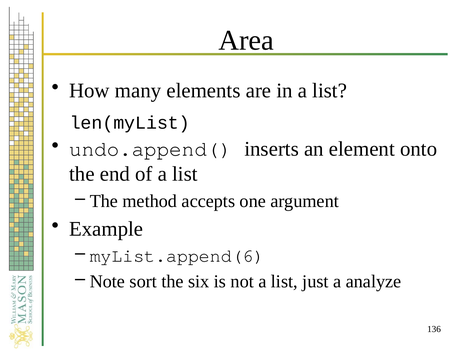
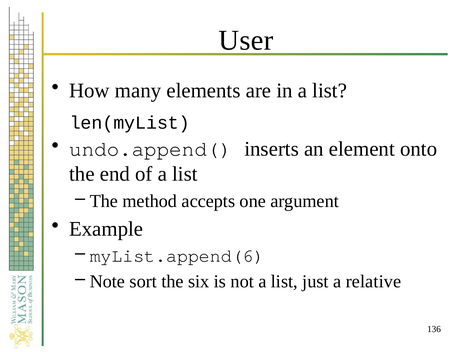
Area: Area -> User
analyze: analyze -> relative
